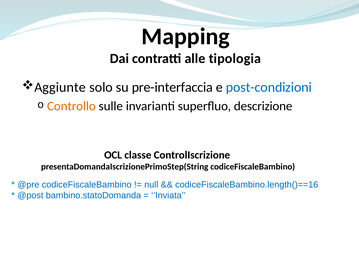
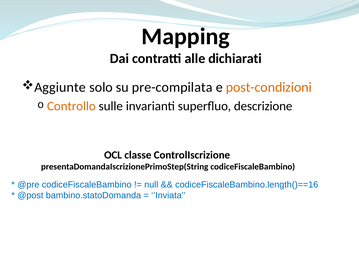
tipologia: tipologia -> dichiarati
pre-interfaccia: pre-interfaccia -> pre-compilata
post-condizioni colour: blue -> orange
